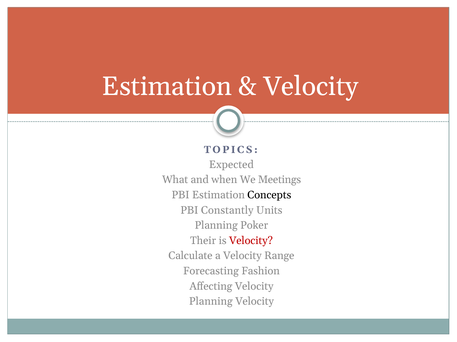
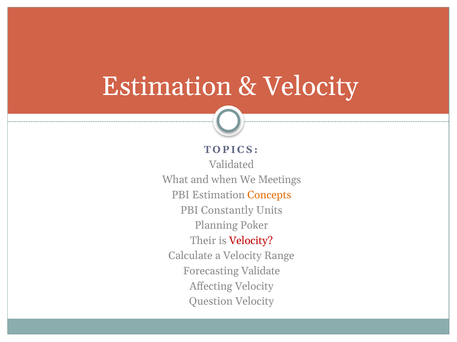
Expected: Expected -> Validated
Concepts colour: black -> orange
Fashion: Fashion -> Validate
Planning at (211, 302): Planning -> Question
